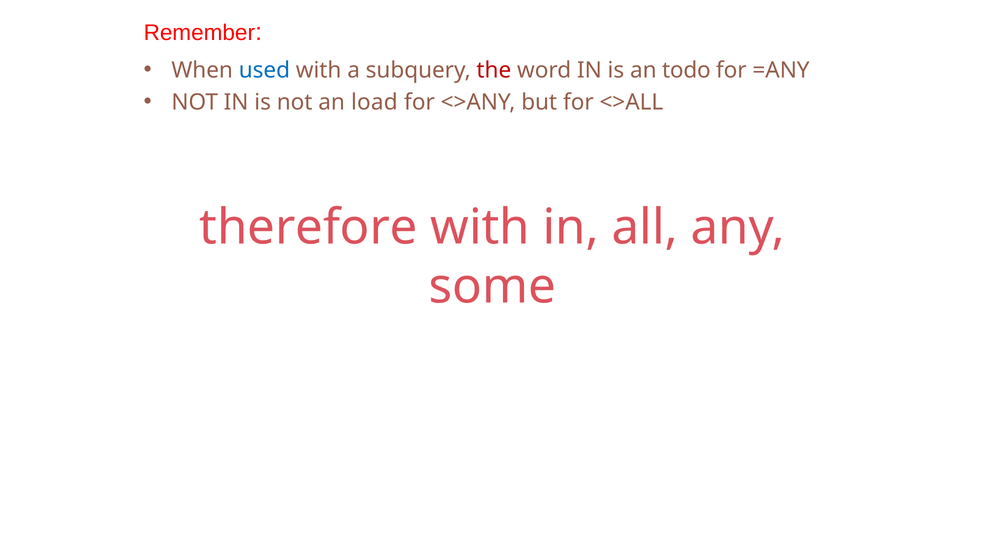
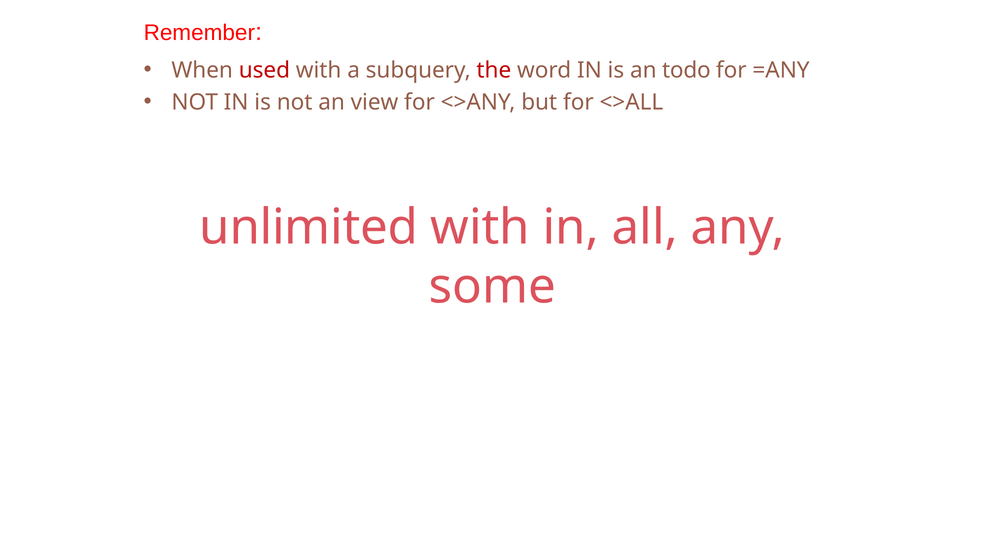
used colour: blue -> red
load: load -> view
therefore: therefore -> unlimited
